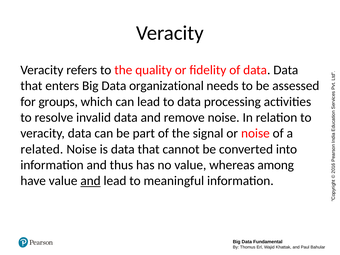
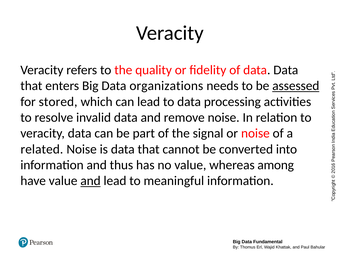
organizational: organizational -> organizations
assessed underline: none -> present
groups: groups -> stored
